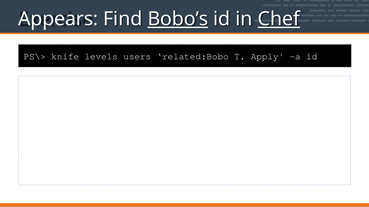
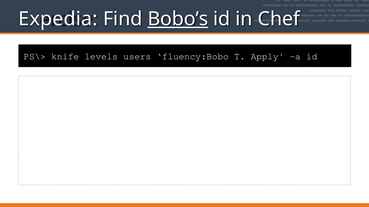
Appears: Appears -> Expedia
Chef underline: present -> none
related:Bobo: related:Bobo -> fluency:Bobo
